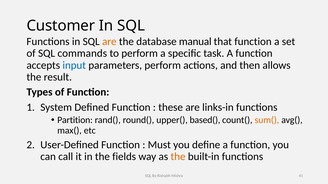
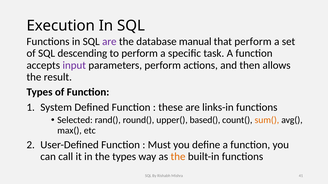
Customer: Customer -> Execution
are at (109, 42) colour: orange -> purple
that function: function -> perform
commands: commands -> descending
input colour: blue -> purple
Partition: Partition -> Selected
the fields: fields -> types
